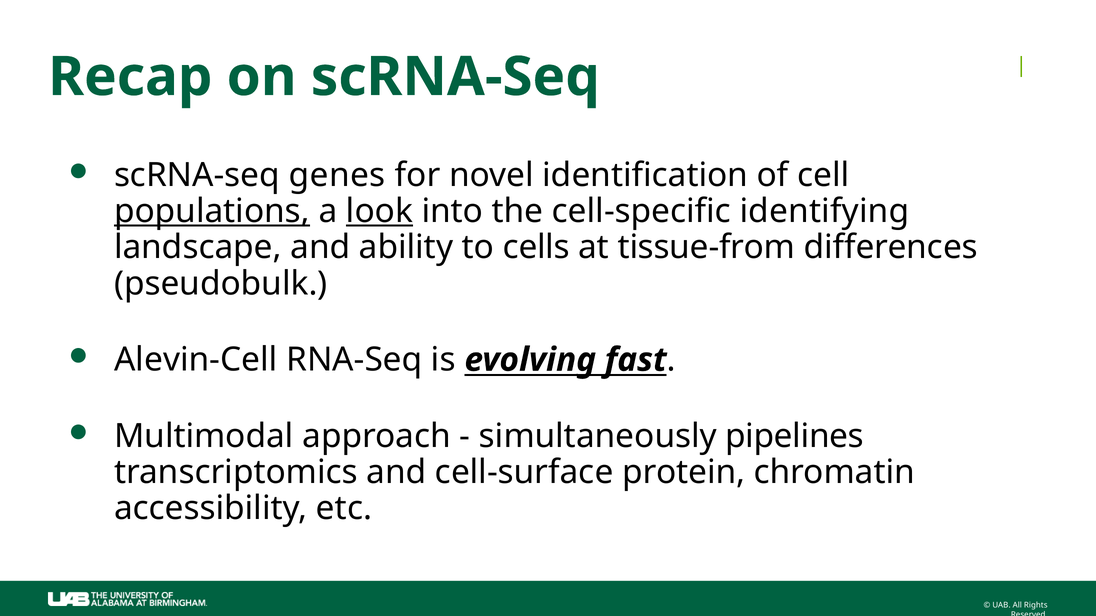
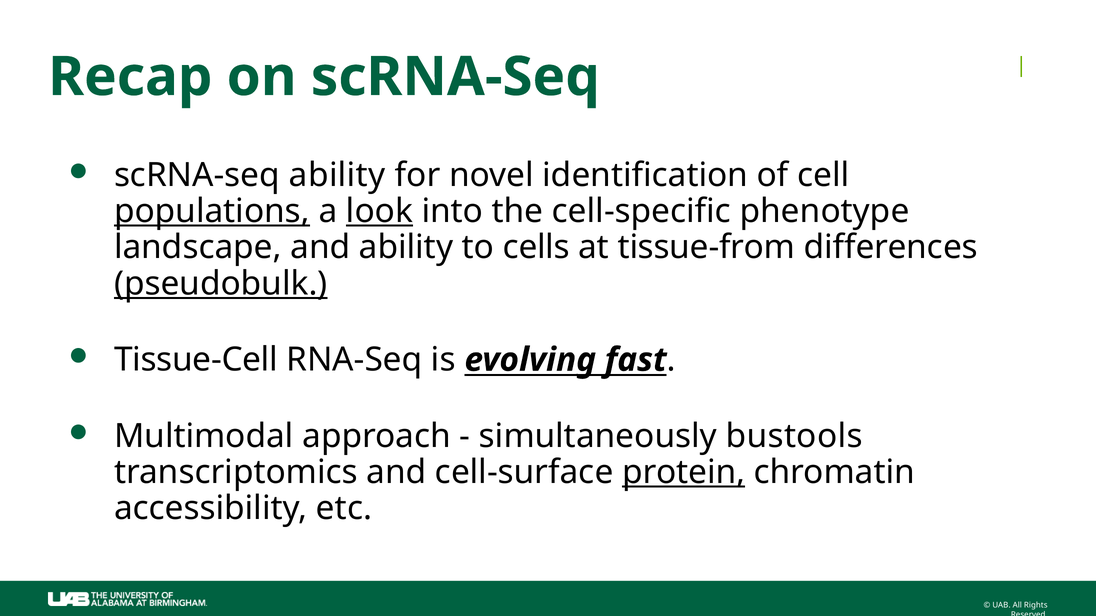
scRNA-seq genes: genes -> ability
identifying: identifying -> phenotype
pseudobulk underline: none -> present
Alevin-Cell: Alevin-Cell -> Tissue-Cell
pipelines: pipelines -> bustools
protein underline: none -> present
